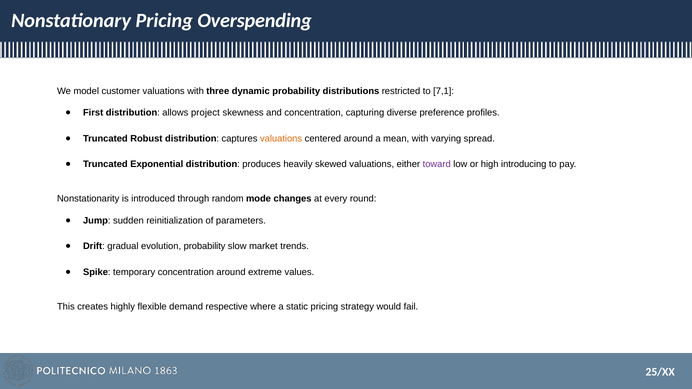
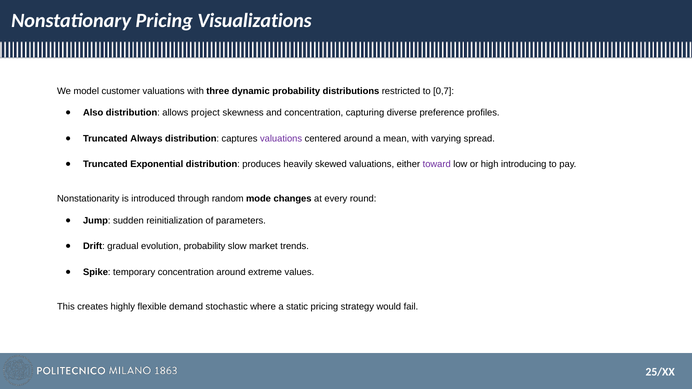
Overspending: Overspending -> Visualizations
7,1: 7,1 -> 0,7
First: First -> Also
Robust: Robust -> Always
valuations at (281, 139) colour: orange -> purple
respective: respective -> stochastic
